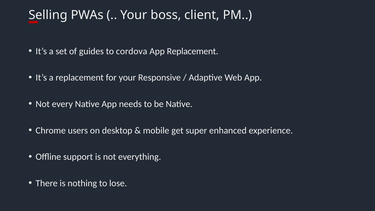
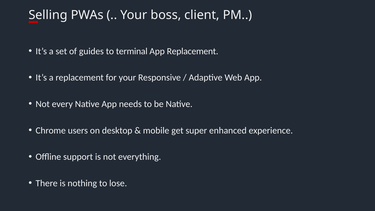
cordova: cordova -> terminal
